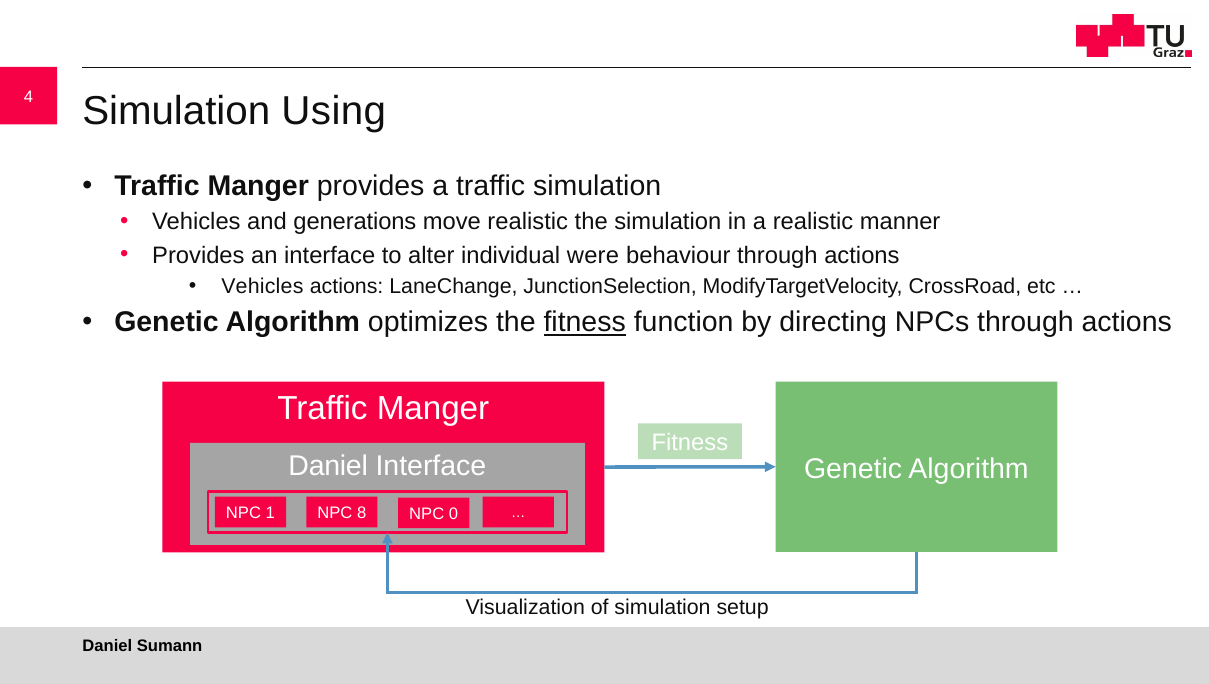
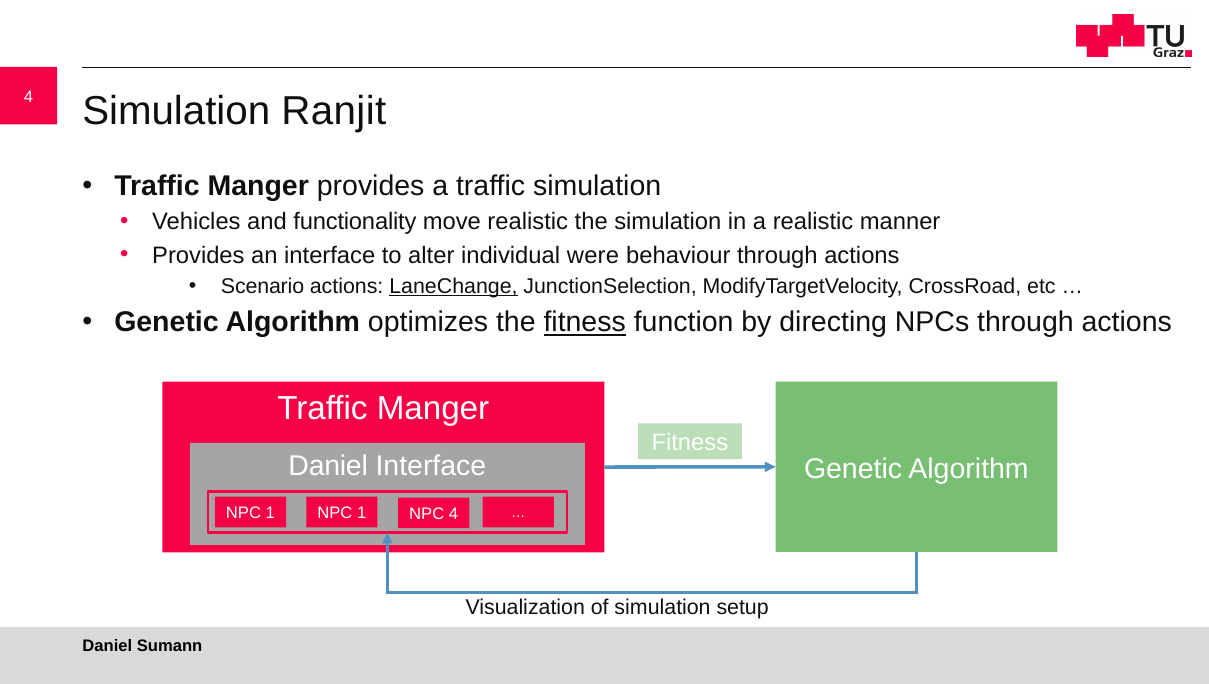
Using: Using -> Ranjit
generations: generations -> functionality
Vehicles at (262, 286): Vehicles -> Scenario
LaneChange underline: none -> present
8 at (362, 513): 8 -> 1
NPC 0: 0 -> 4
